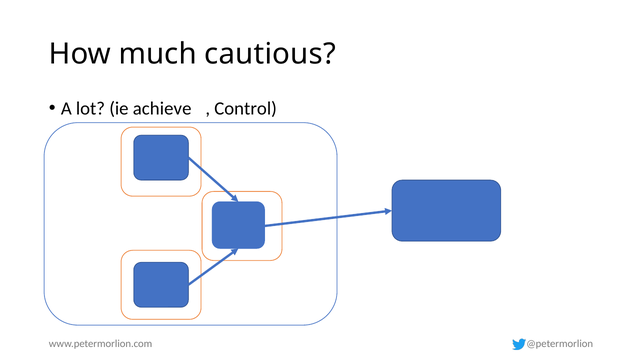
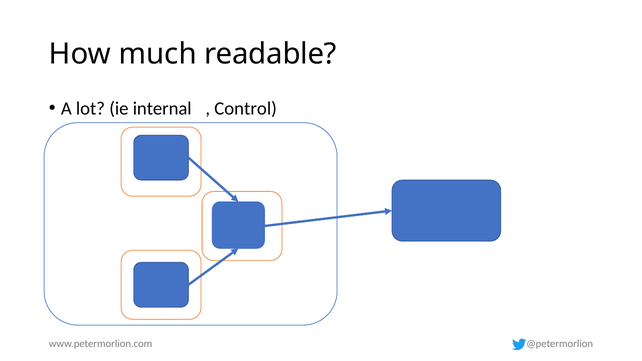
cautious: cautious -> readable
achieve: achieve -> internal
